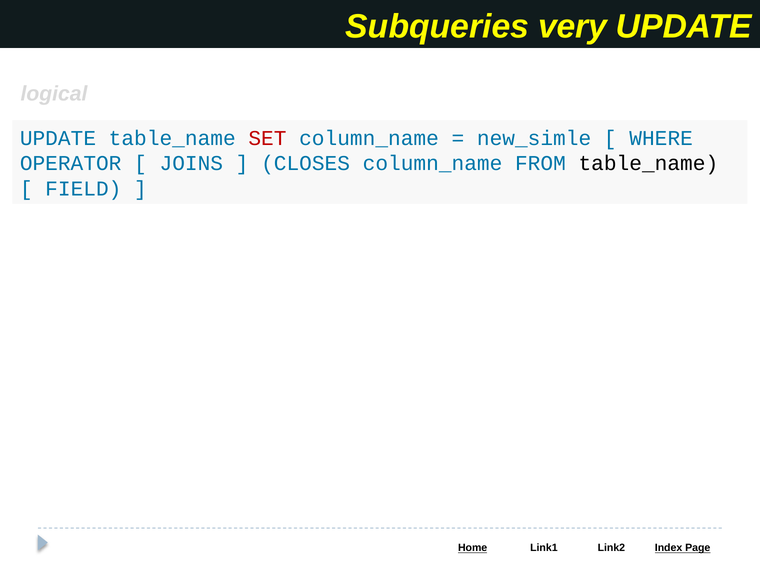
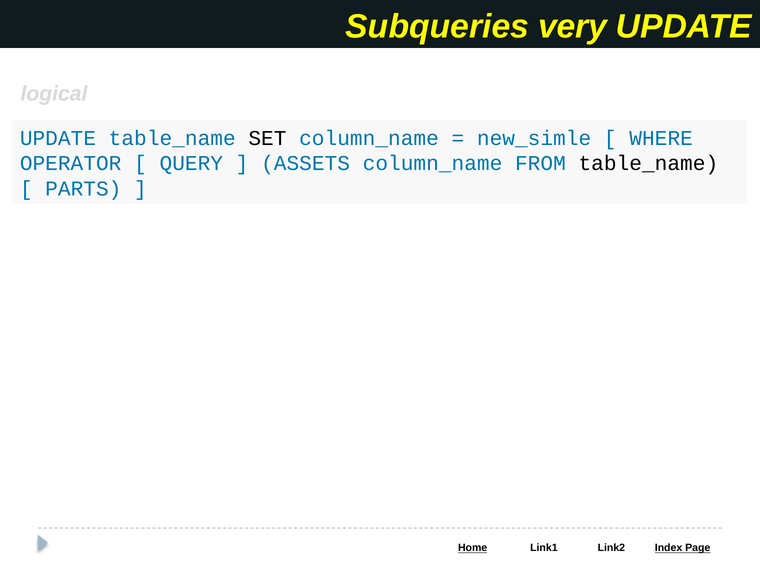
SET colour: red -> black
JOINS: JOINS -> QUERY
CLOSES: CLOSES -> ASSETS
FIELD: FIELD -> PARTS
